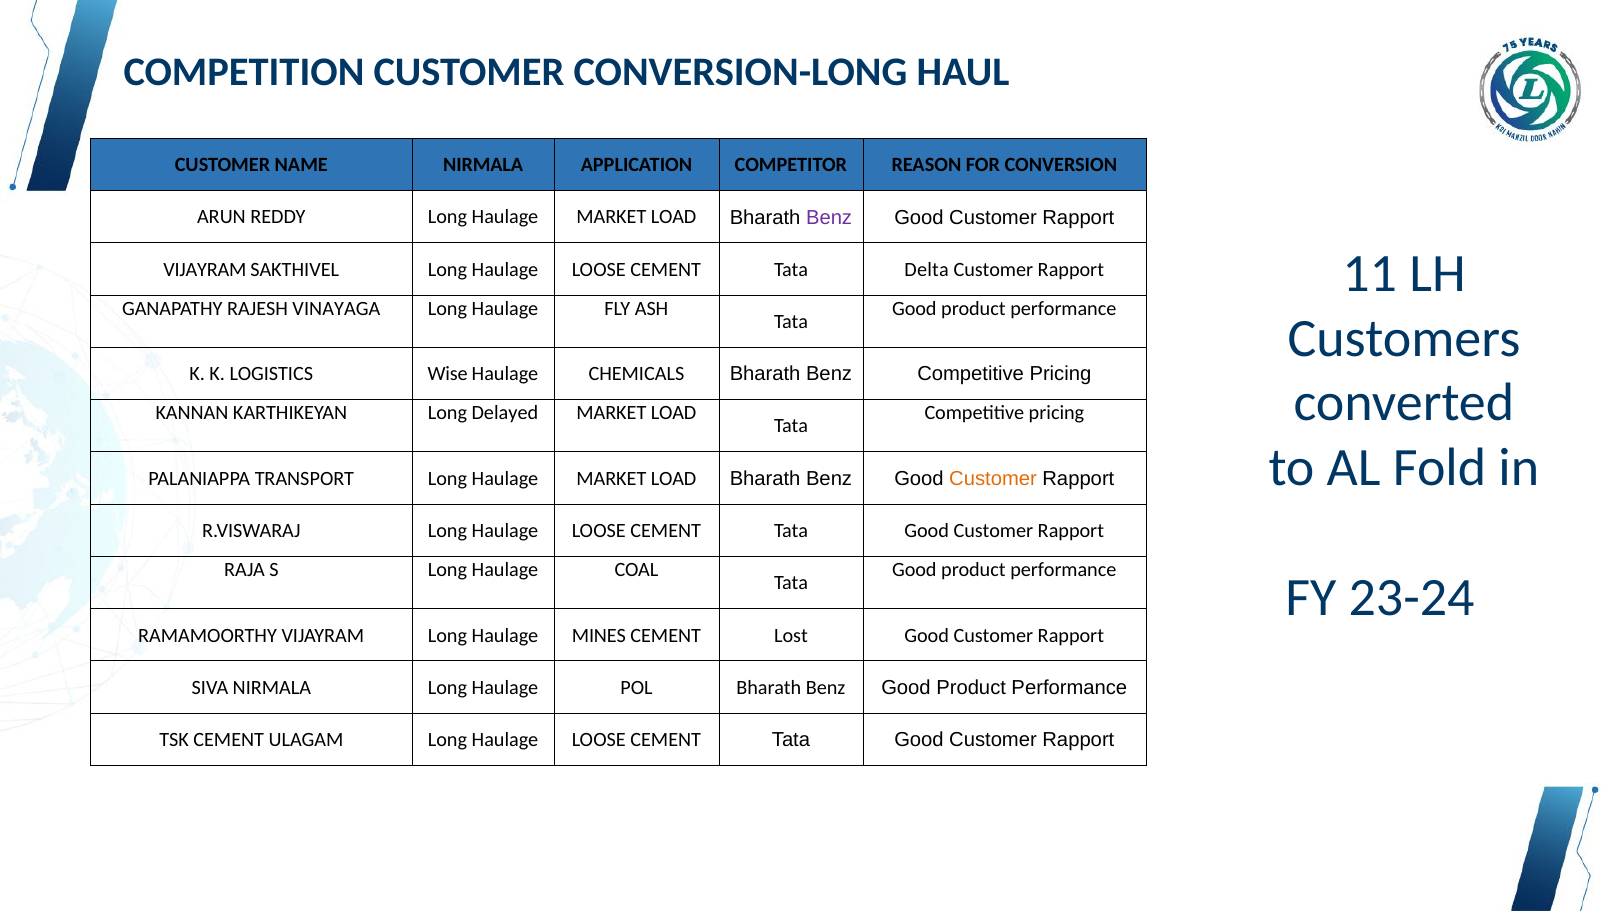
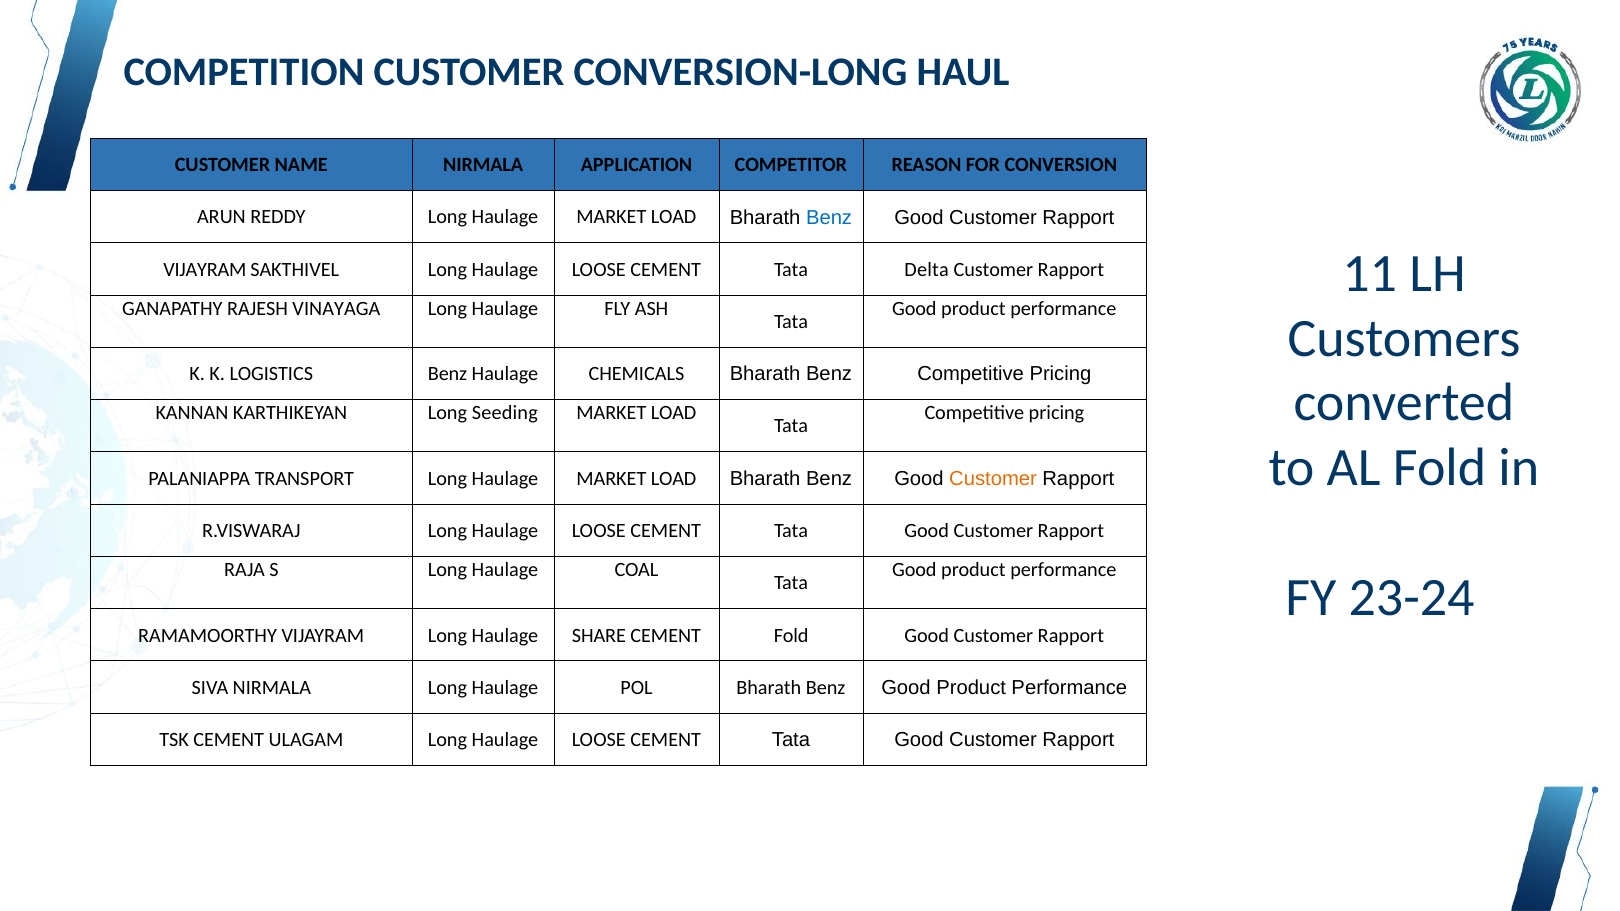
Benz at (829, 217) colour: purple -> blue
LOGISTICS Wise: Wise -> Benz
Delayed: Delayed -> Seeding
MINES: MINES -> SHARE
CEMENT Lost: Lost -> Fold
